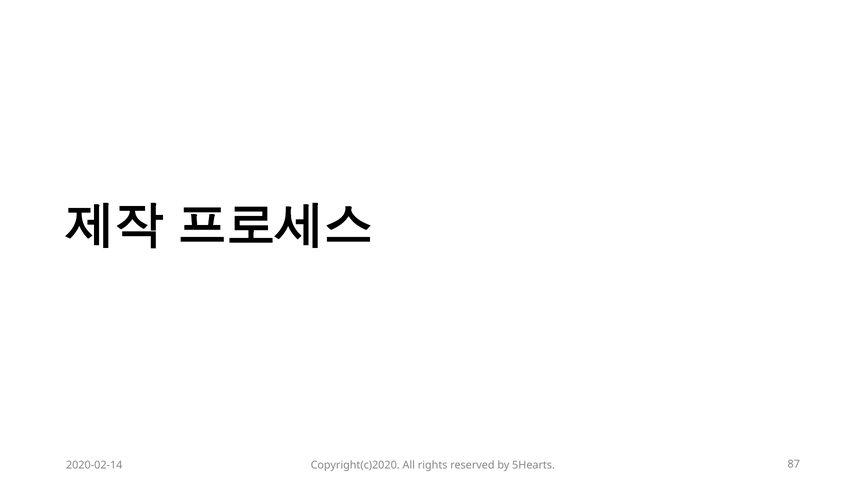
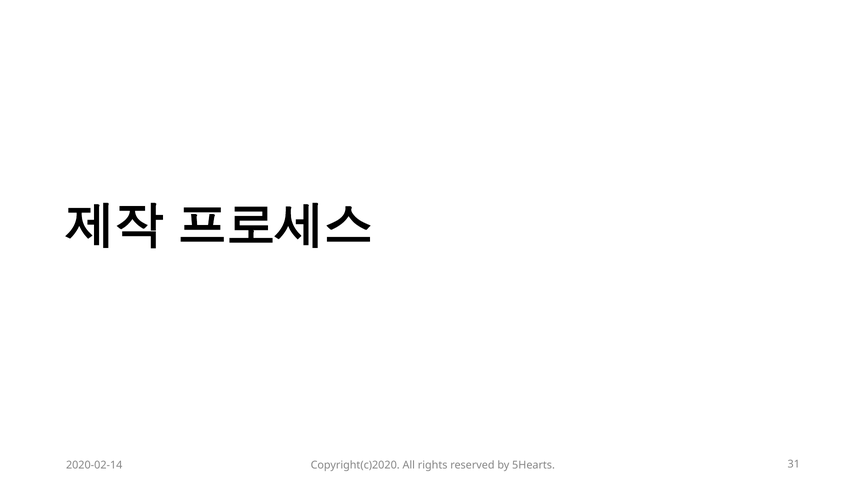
87: 87 -> 31
